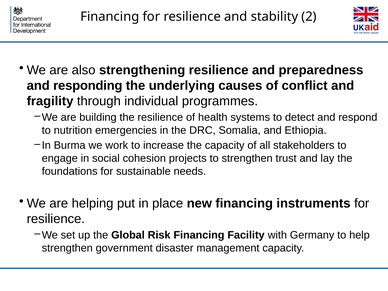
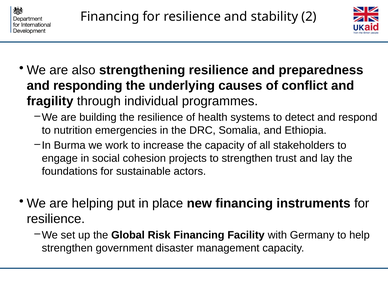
needs: needs -> actors
